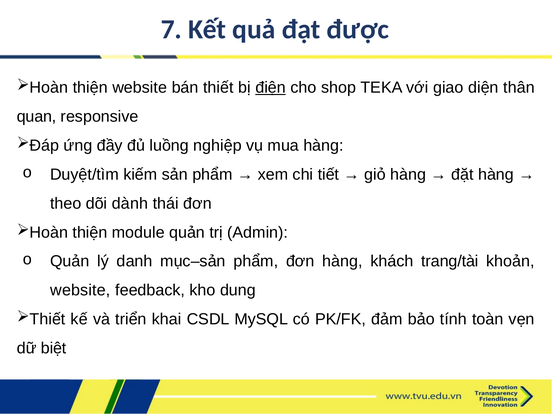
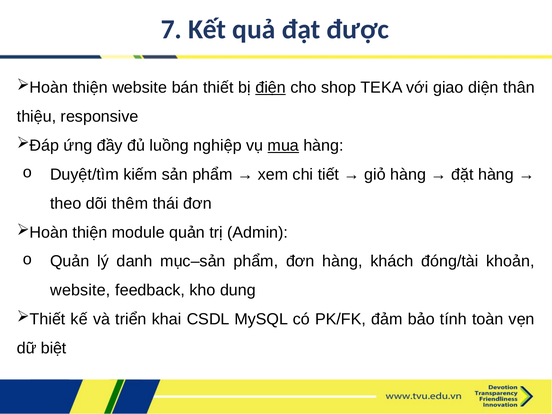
quan: quan -> thiệu
mua underline: none -> present
dành: dành -> thêm
trang/tài: trang/tài -> đóng/tài
